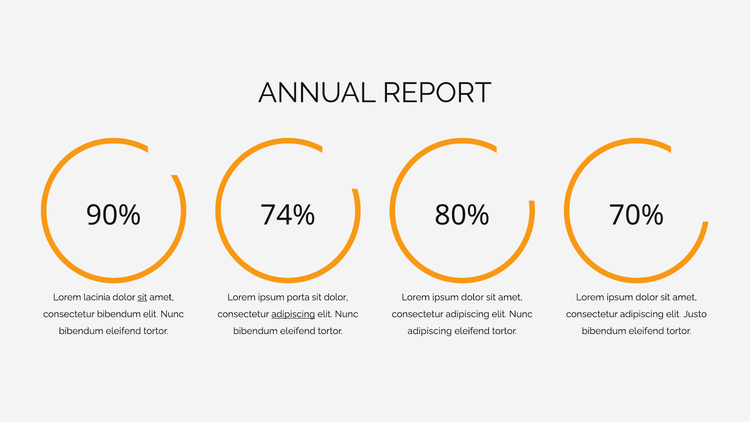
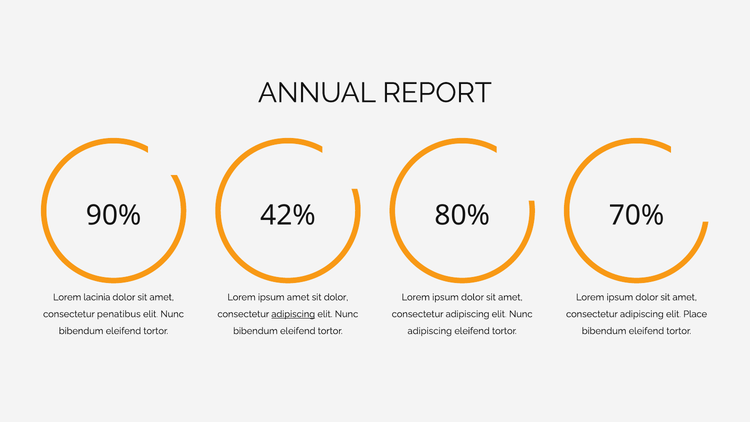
74%: 74% -> 42%
sit at (142, 297) underline: present -> none
ipsum porta: porta -> amet
consectetur bibendum: bibendum -> penatibus
Justo: Justo -> Place
